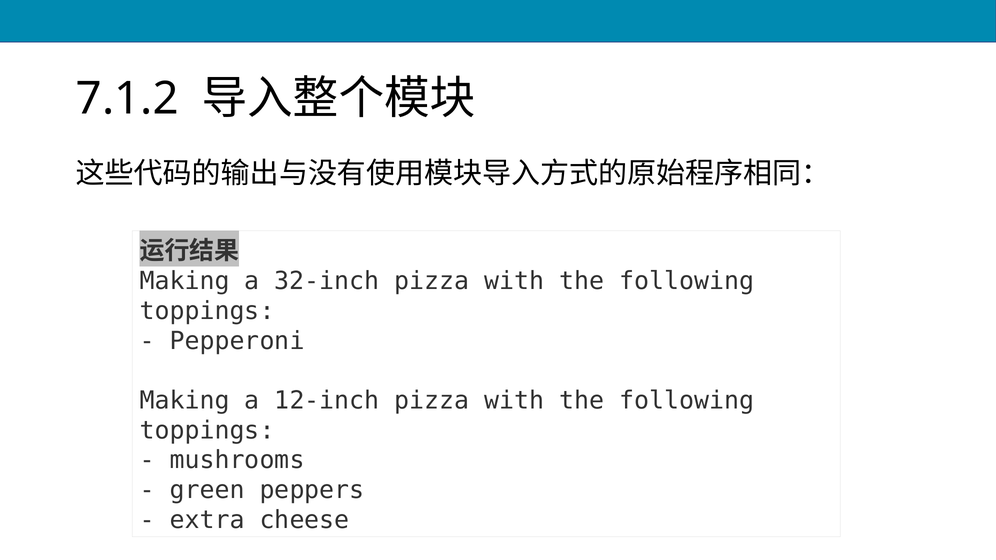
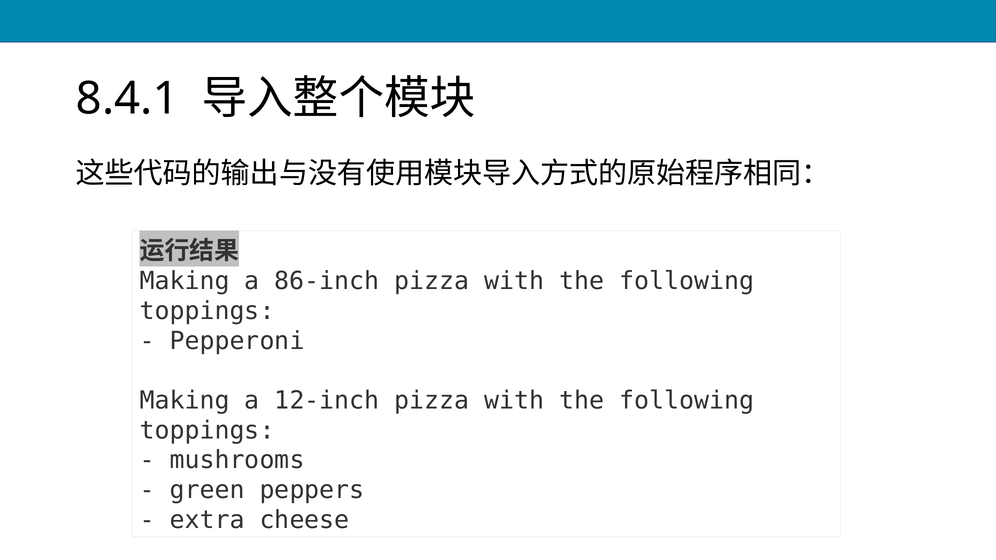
7.1.2: 7.1.2 -> 8.4.1
32-inch: 32-inch -> 86-inch
